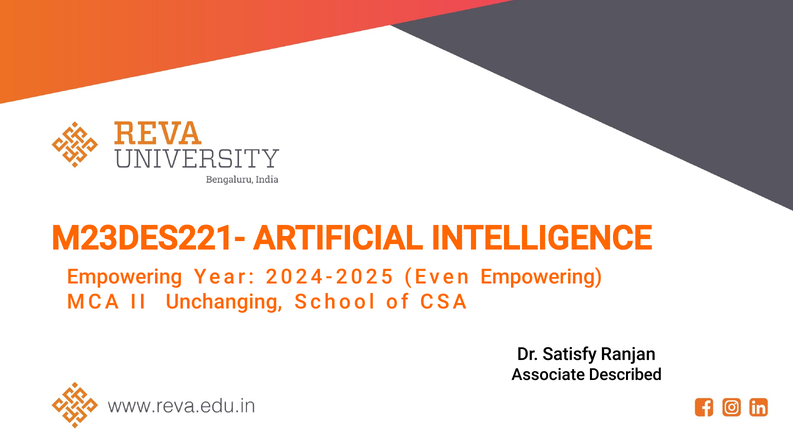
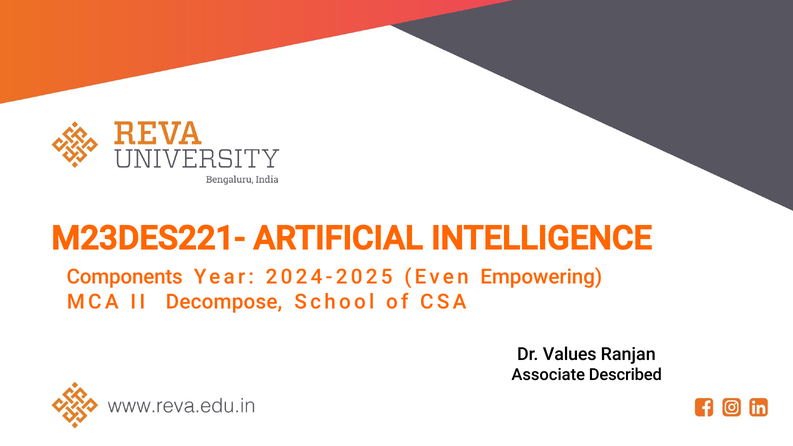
Empowering at (125, 277): Empowering -> Components
Unchanging: Unchanging -> Decompose
Satisfy: Satisfy -> Values
